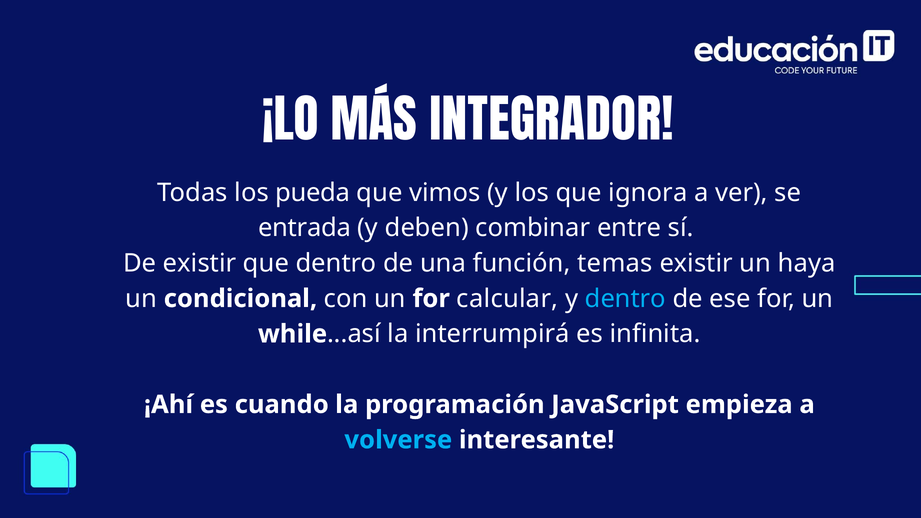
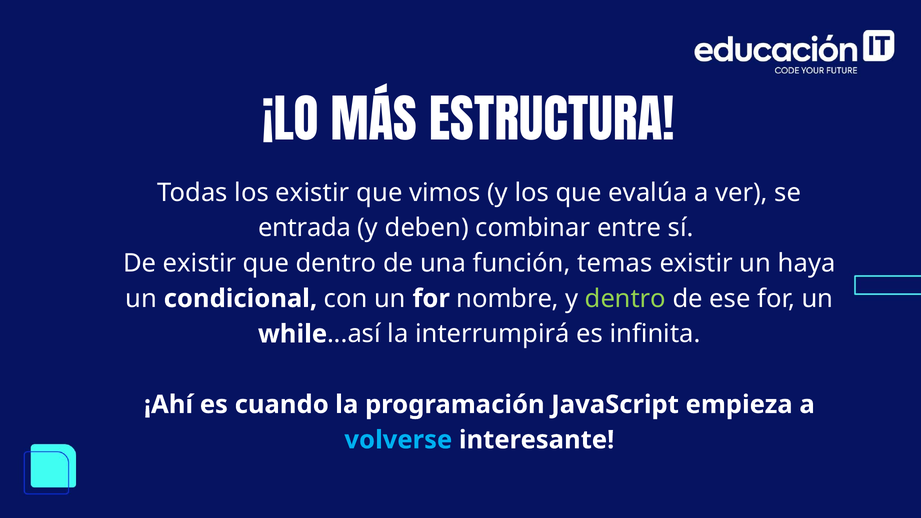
INTEGRADOR: INTEGRADOR -> ESTRUCTURA
los pueda: pueda -> existir
ignora: ignora -> evalúa
calcular: calcular -> nombre
dentro at (625, 299) colour: light blue -> light green
